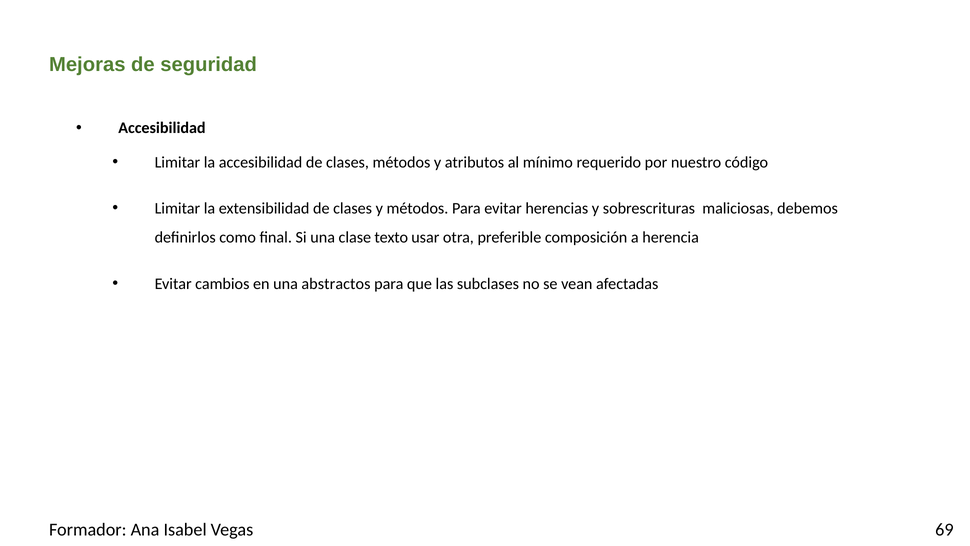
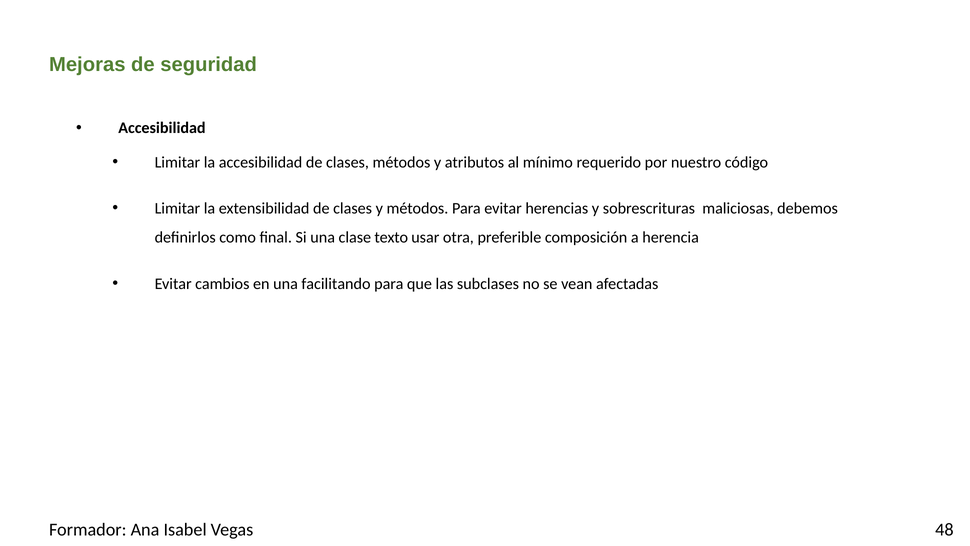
abstractos: abstractos -> facilitando
69: 69 -> 48
